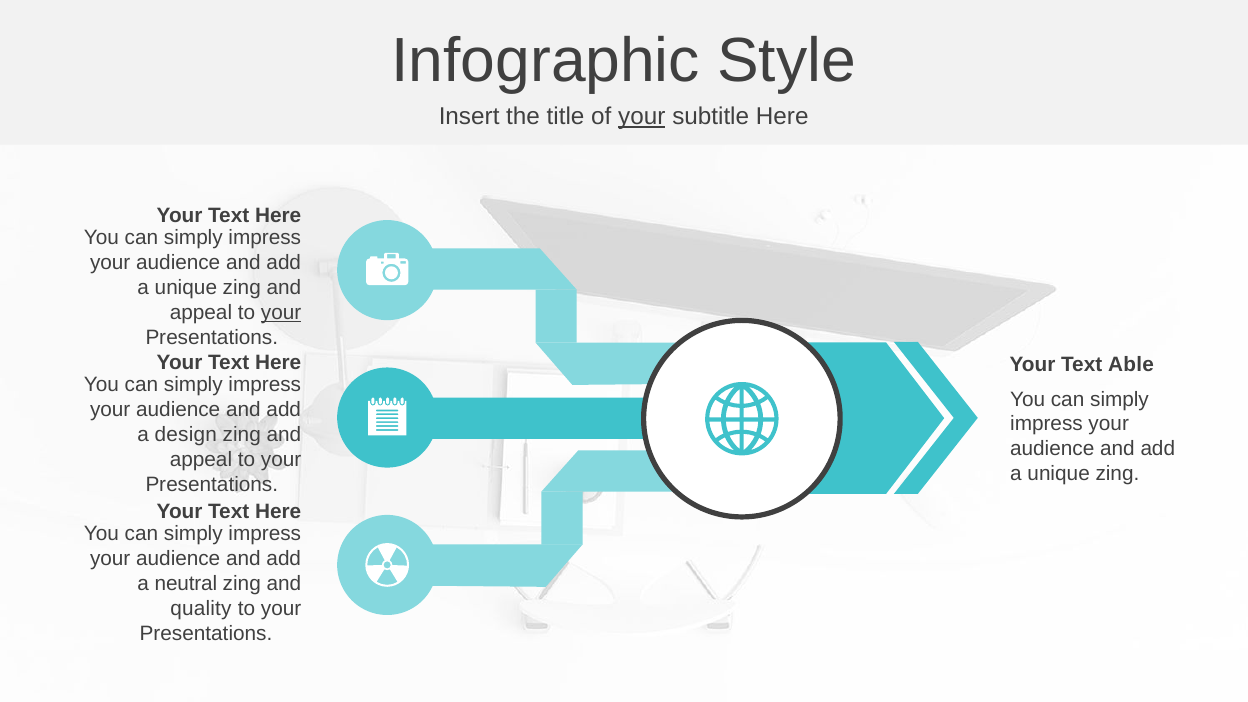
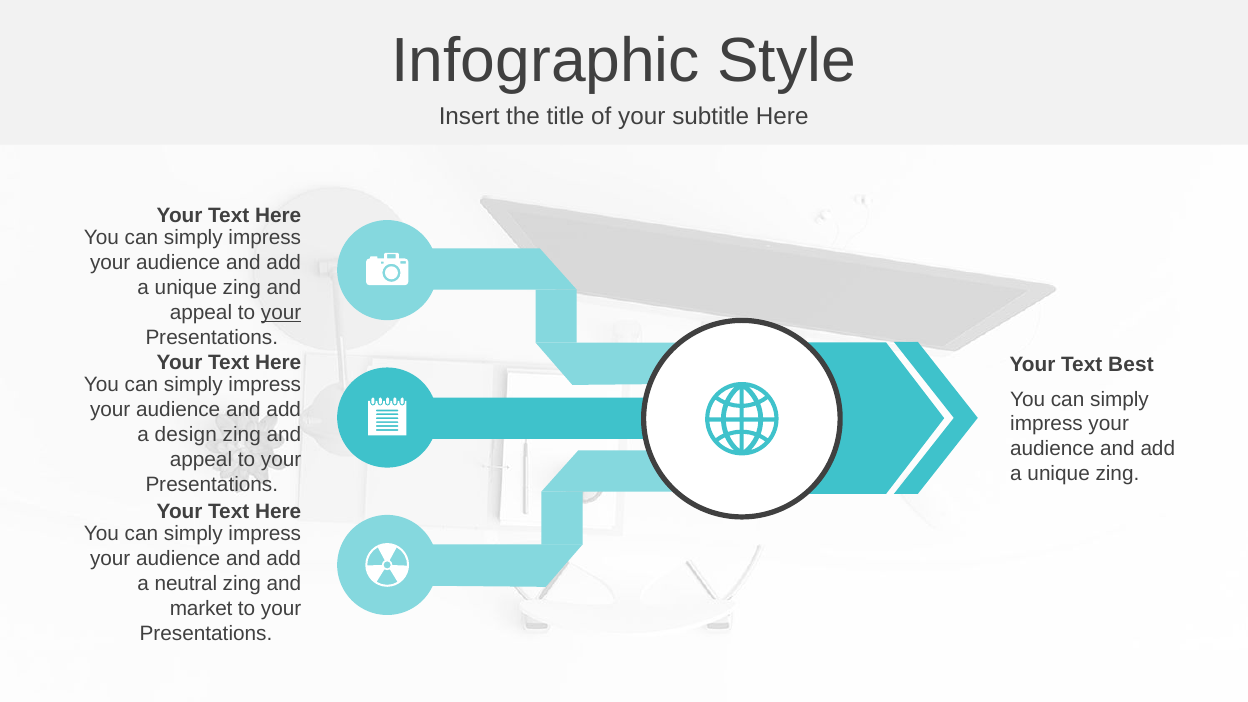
your at (642, 117) underline: present -> none
Able: Able -> Best
quality: quality -> market
